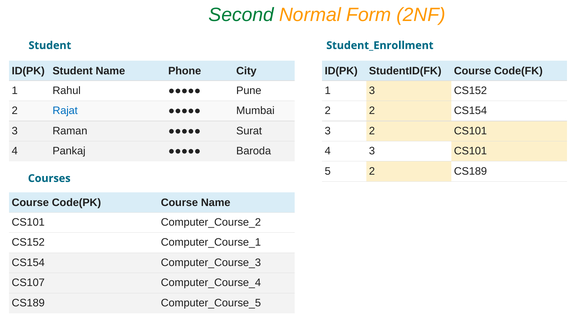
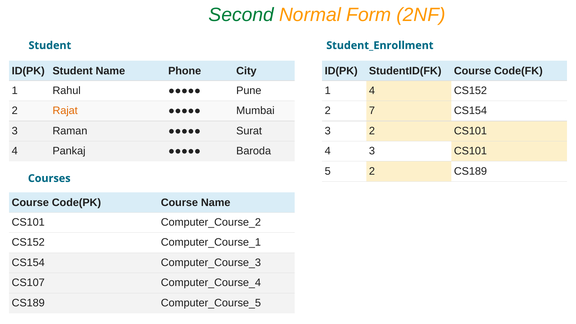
1 3: 3 -> 4
Rajat colour: blue -> orange
2 2: 2 -> 7
